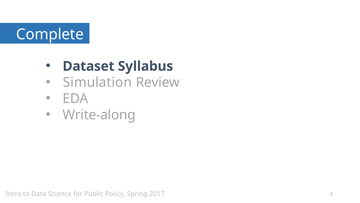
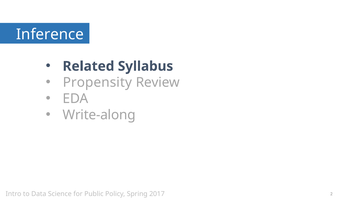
Complete: Complete -> Inference
Dataset: Dataset -> Related
Simulation: Simulation -> Propensity
